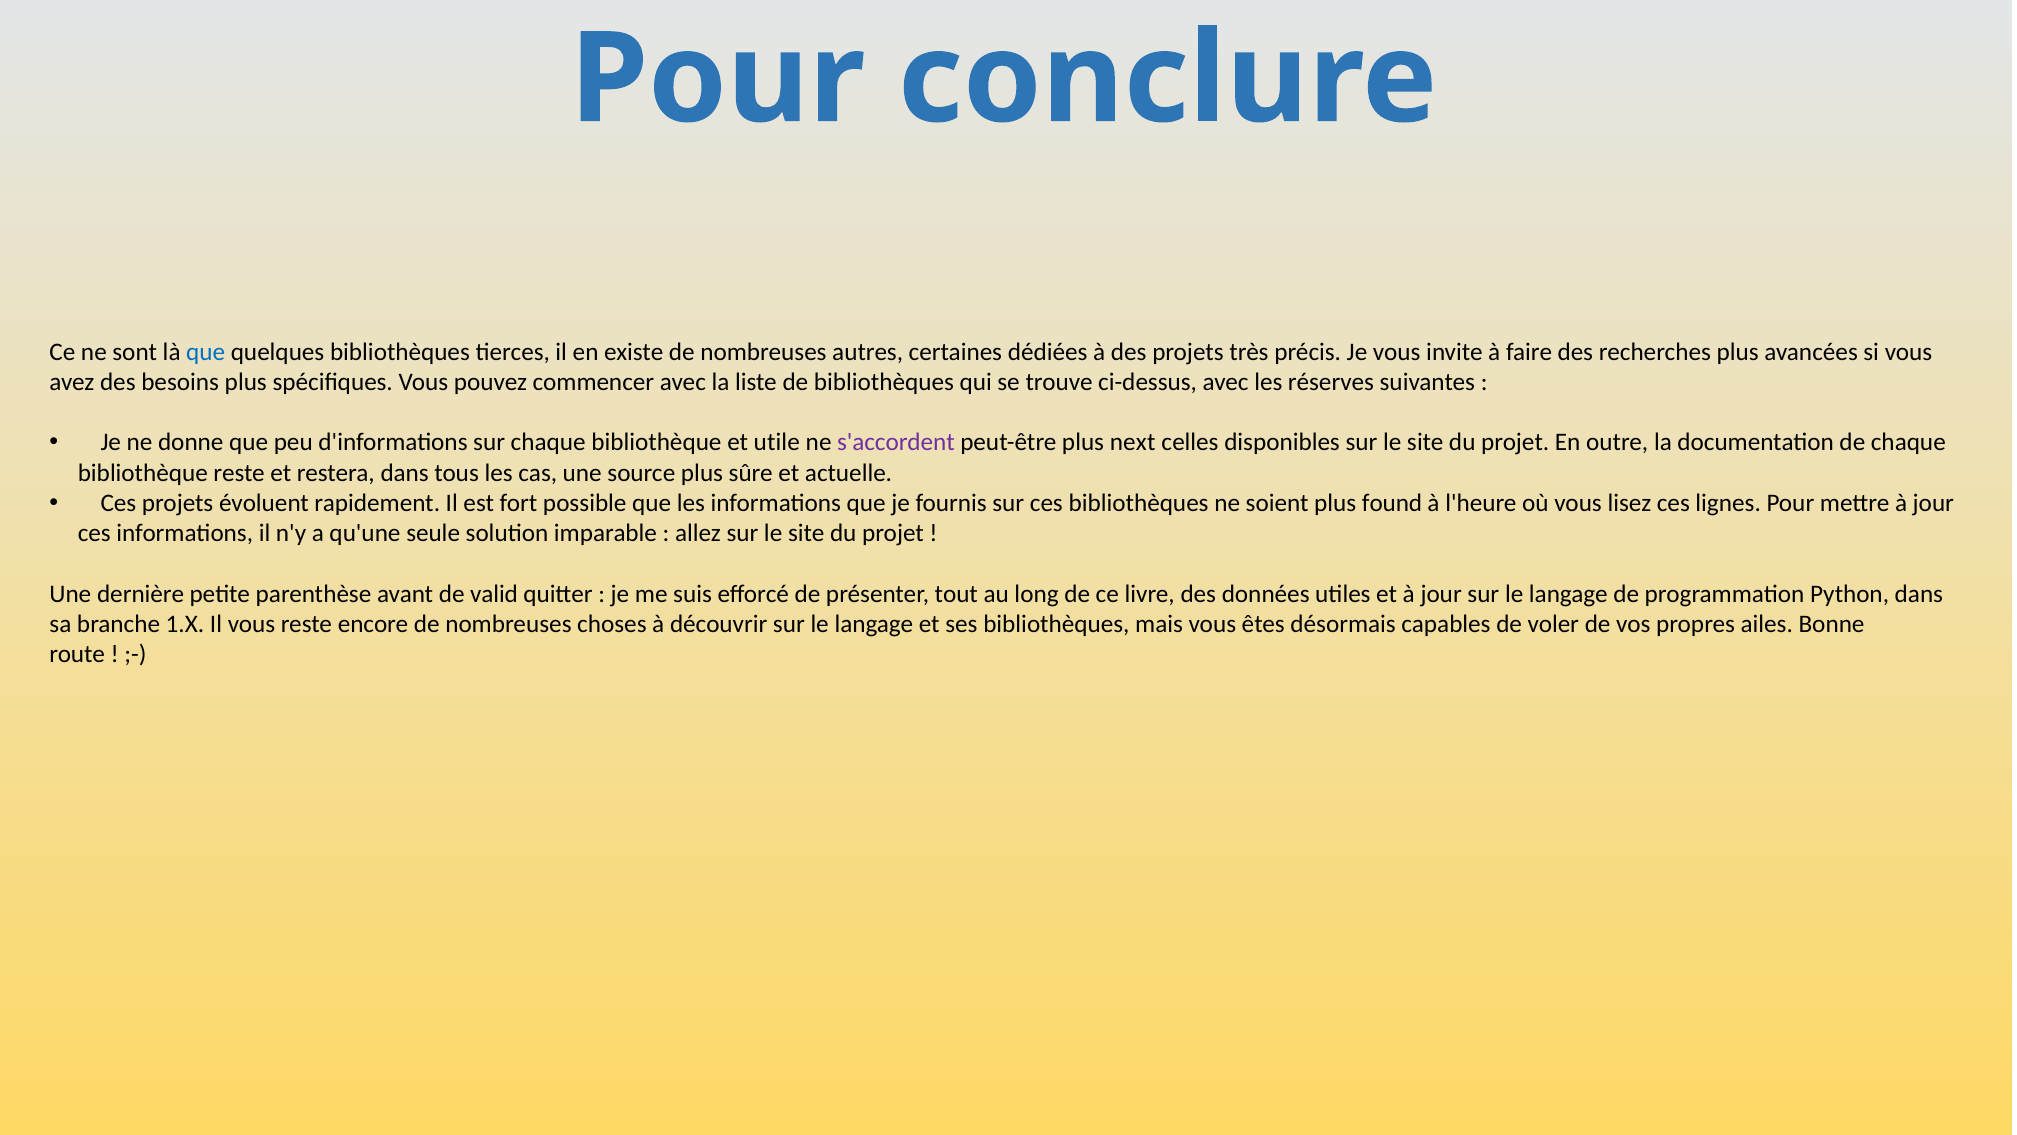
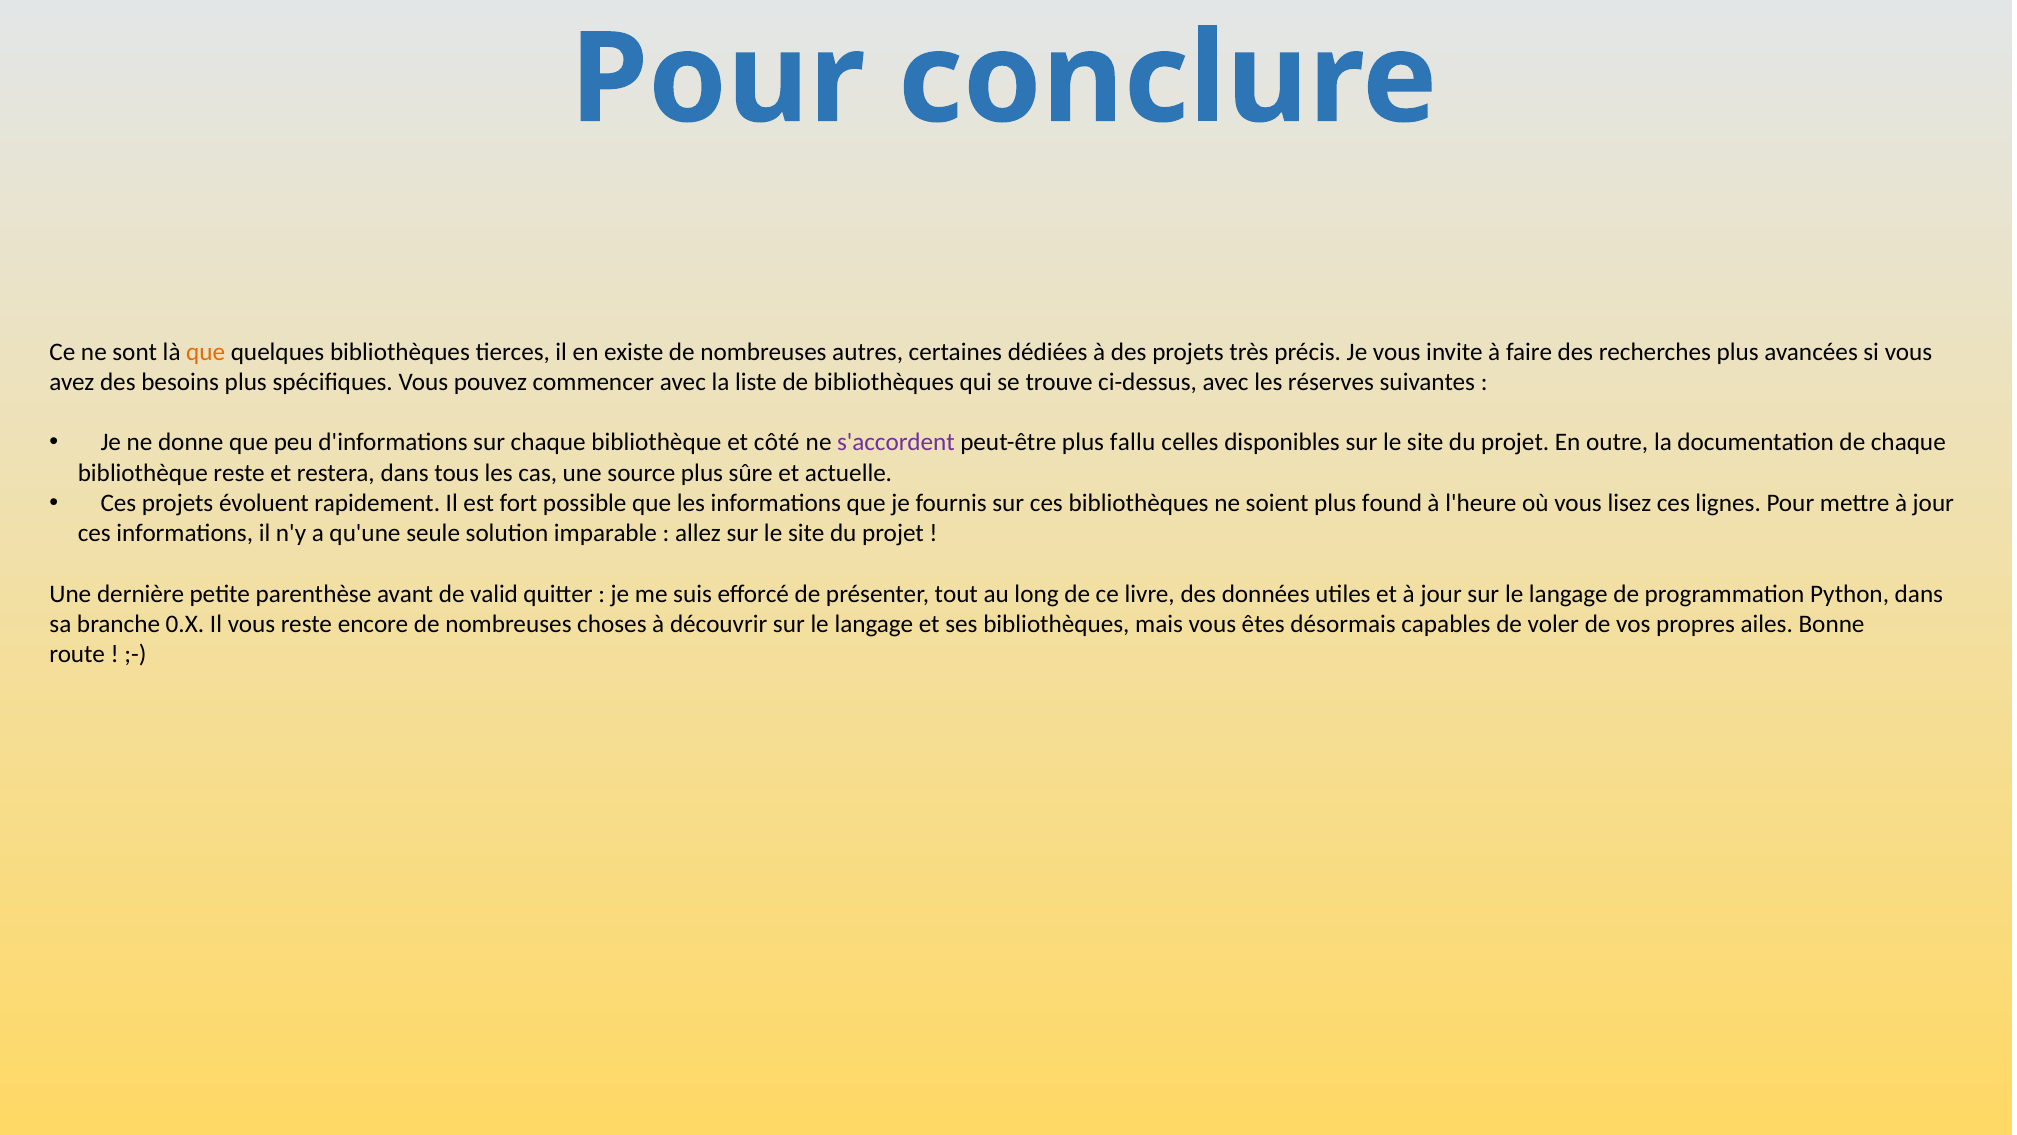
que at (206, 352) colour: blue -> orange
utile: utile -> côté
next: next -> fallu
1.X: 1.X -> 0.X
